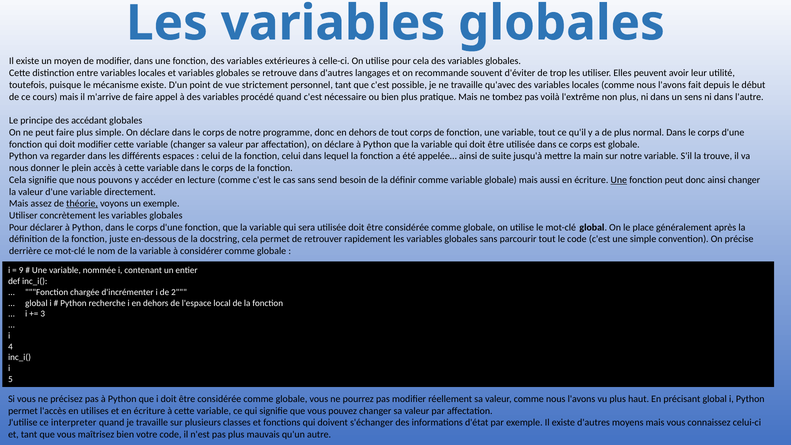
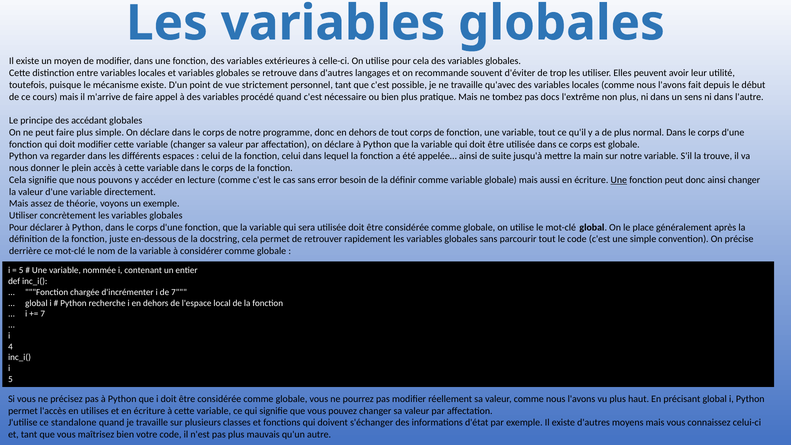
voilà: voilà -> docs
send: send -> error
théorie underline: present -> none
9 at (21, 270): 9 -> 5
de 2: 2 -> 7
3 at (43, 314): 3 -> 7
interpreter: interpreter -> standalone
